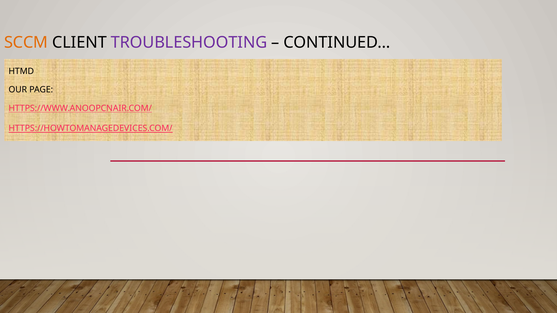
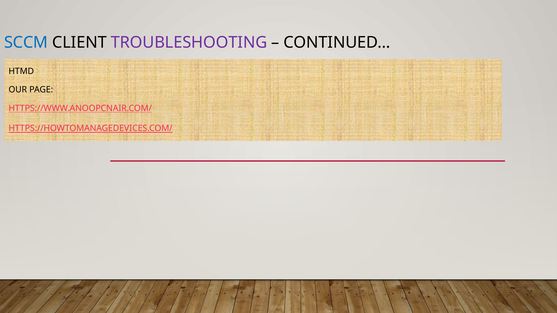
SCCM colour: orange -> blue
